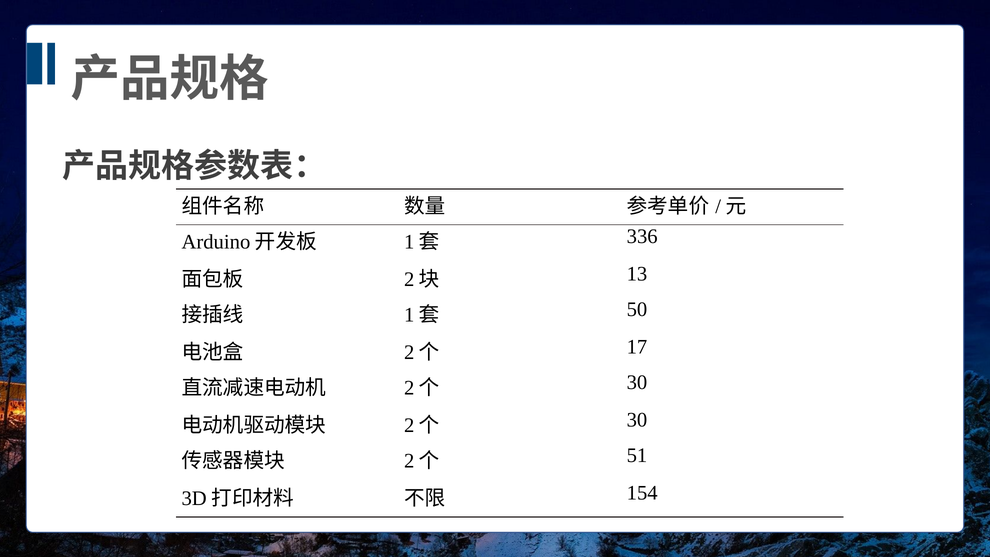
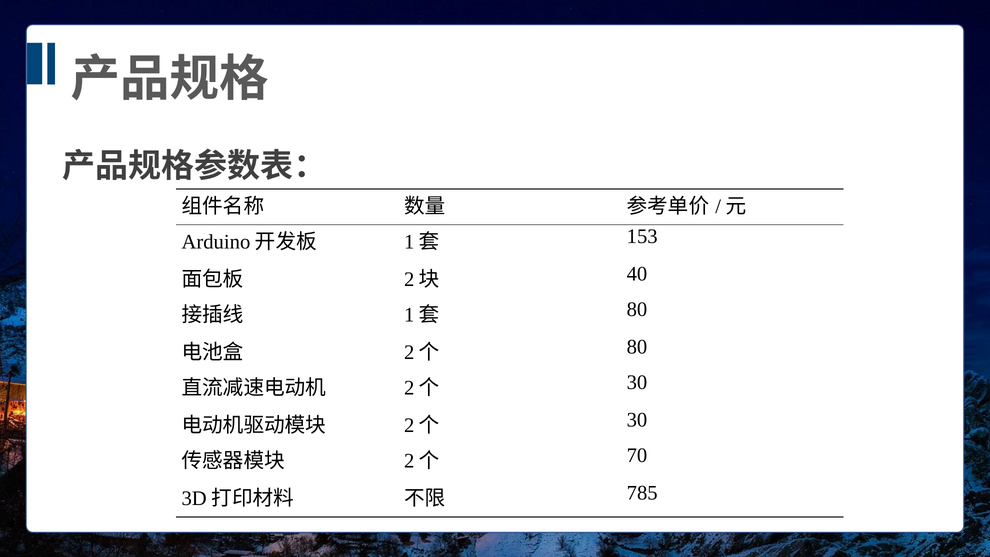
336: 336 -> 153
13: 13 -> 40
50 at (637, 309): 50 -> 80
17 at (637, 347): 17 -> 80
51: 51 -> 70
154: 154 -> 785
